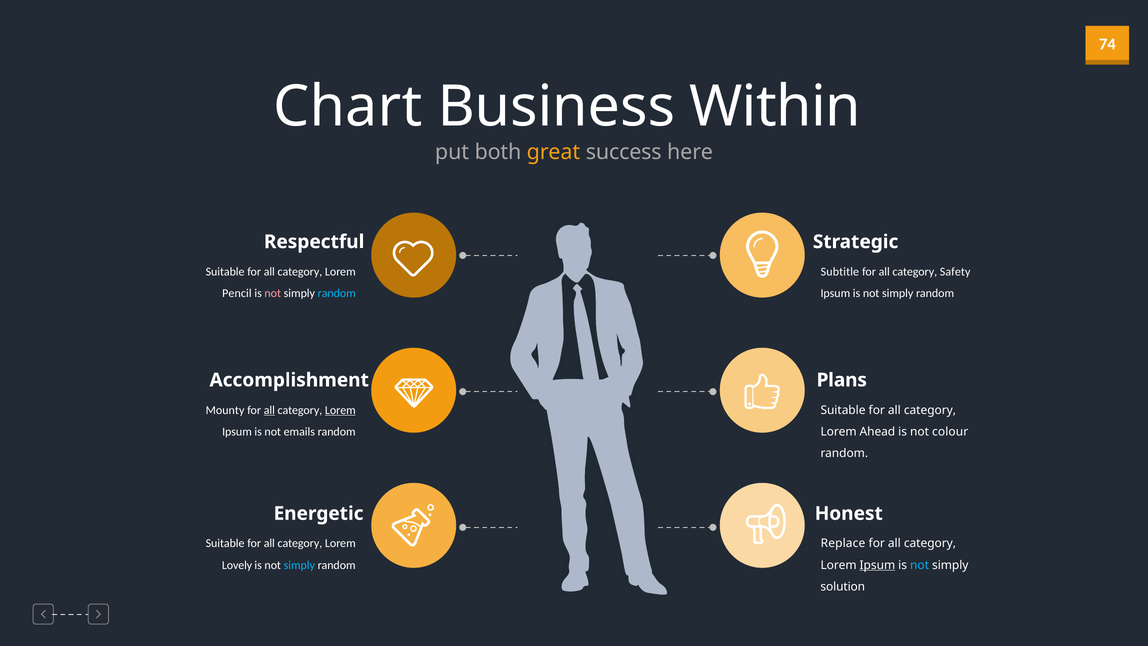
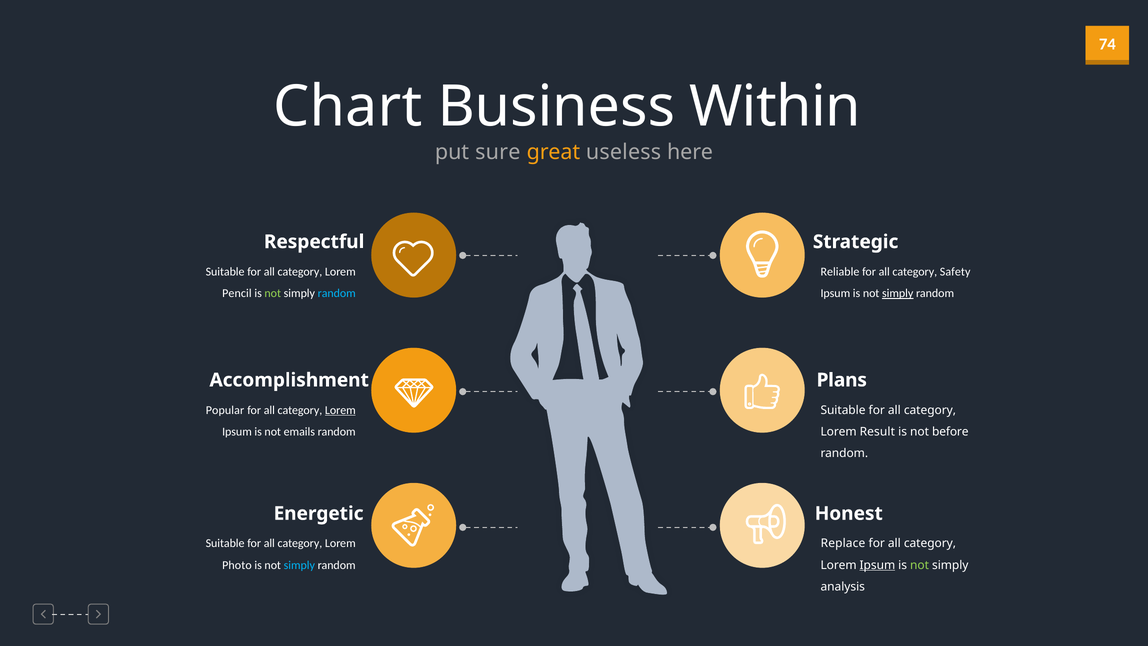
both: both -> sure
success: success -> useless
Subtitle: Subtitle -> Reliable
not at (273, 293) colour: pink -> light green
simply at (898, 293) underline: none -> present
Mounty: Mounty -> Popular
all at (269, 410) underline: present -> none
Ahead: Ahead -> Result
colour: colour -> before
Lovely: Lovely -> Photo
not at (920, 565) colour: light blue -> light green
solution: solution -> analysis
